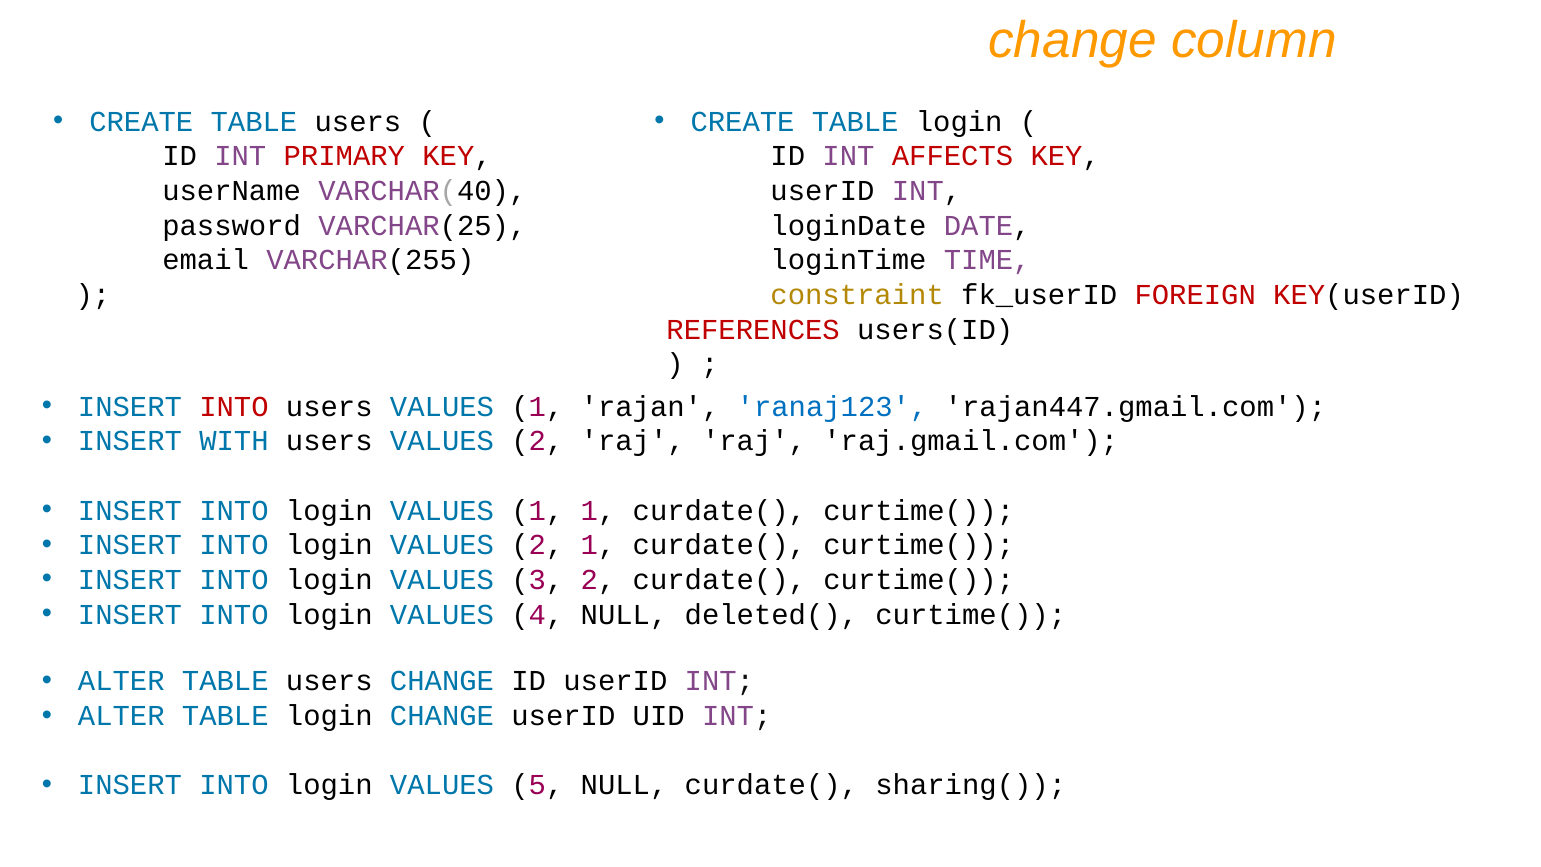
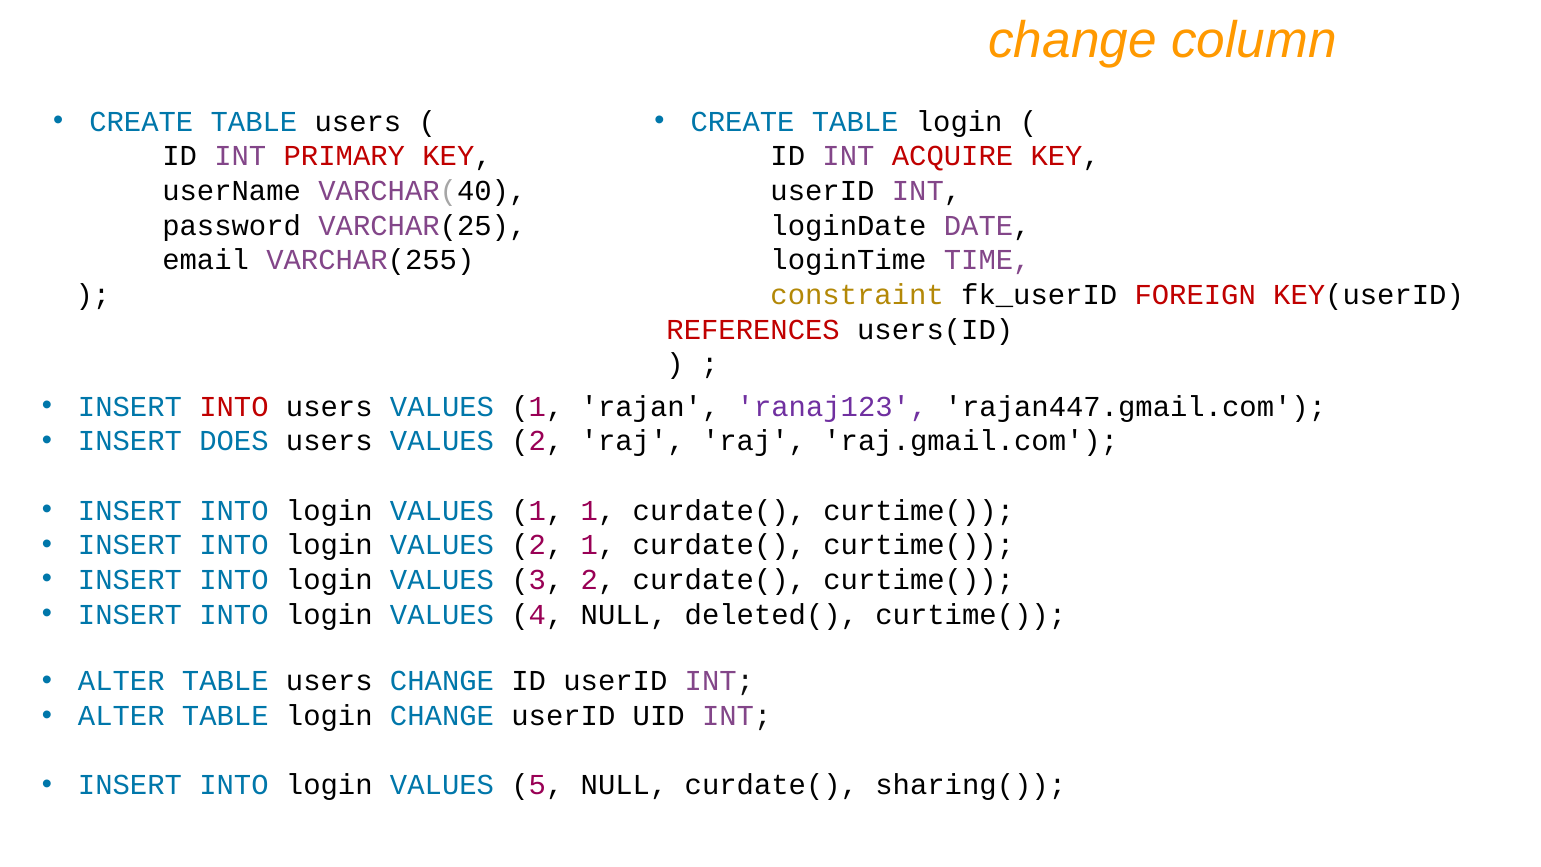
AFFECTS: AFFECTS -> ACQUIRE
ranaj123 colour: blue -> purple
WITH: WITH -> DOES
